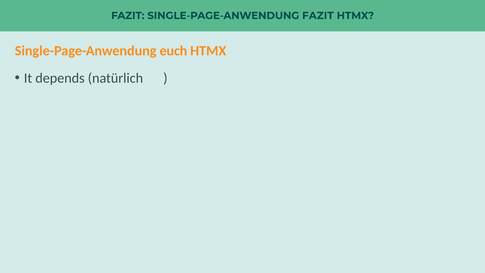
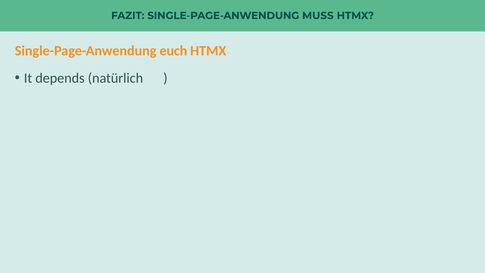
SINGLE-PAGE-ANWENDUNG FAZIT: FAZIT -> MUSS
